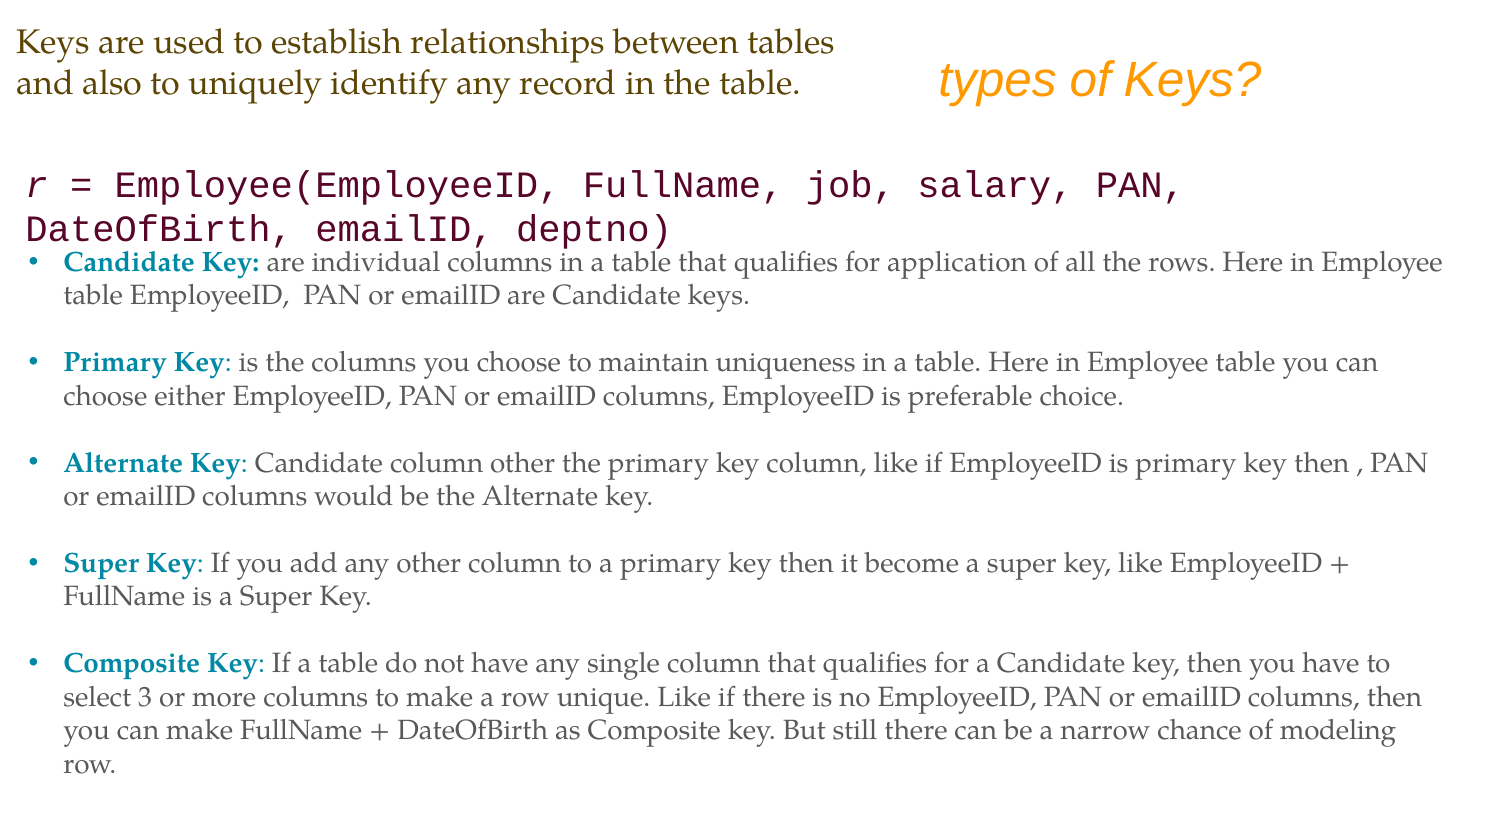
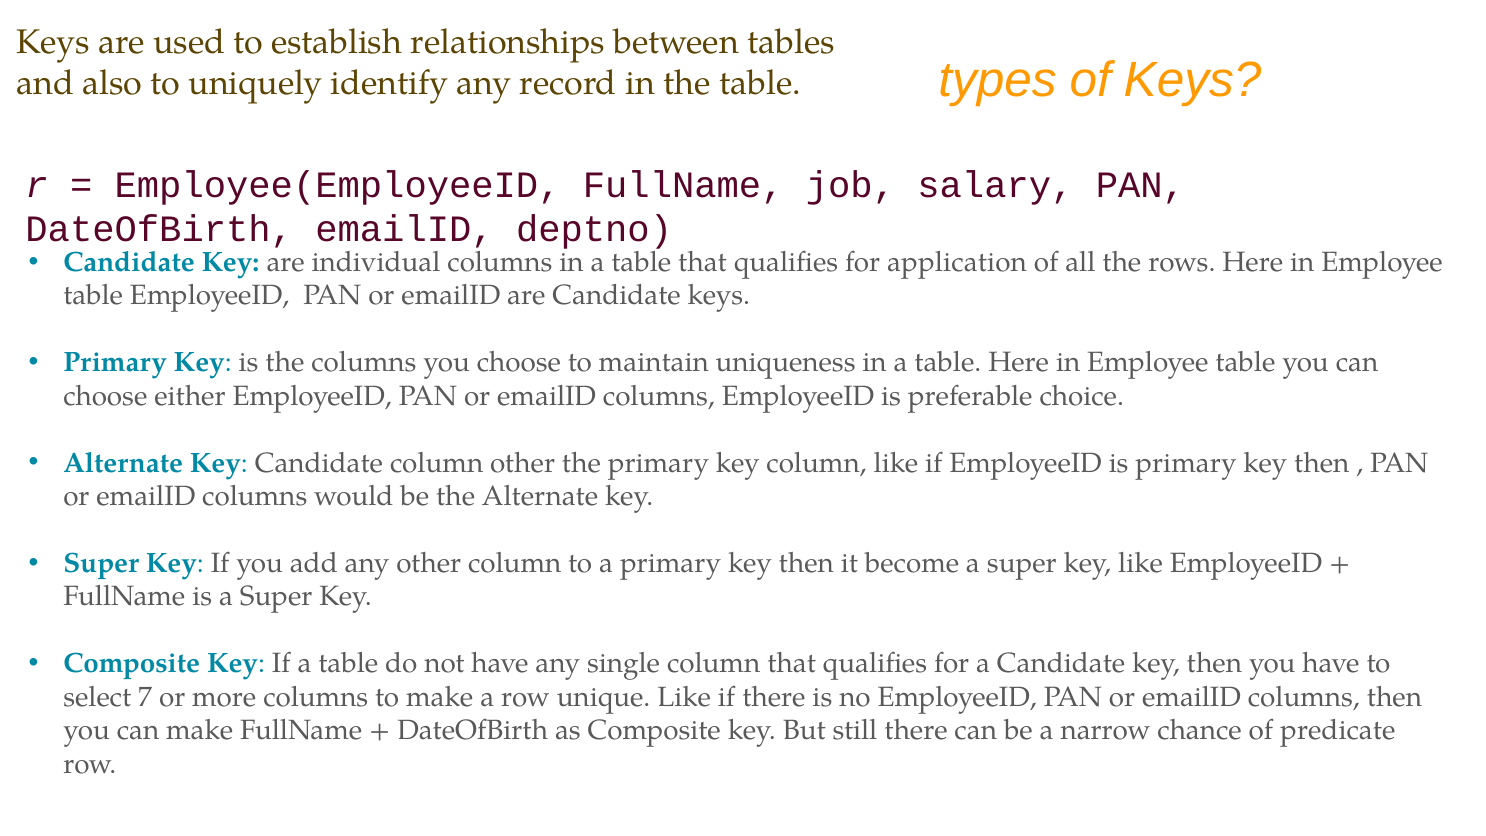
3: 3 -> 7
modeling: modeling -> predicate
